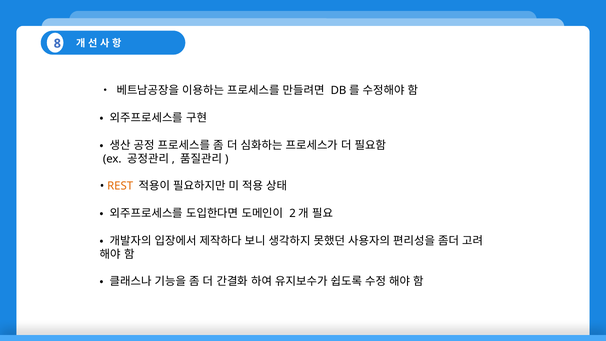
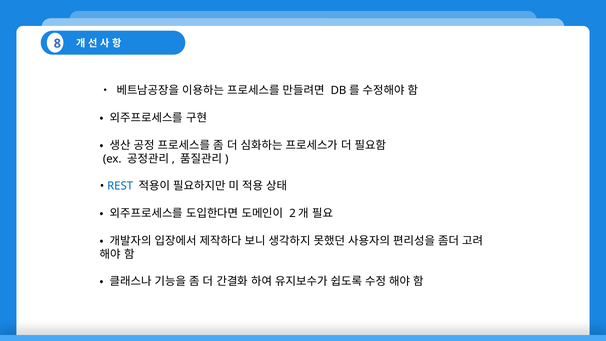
REST colour: orange -> blue
